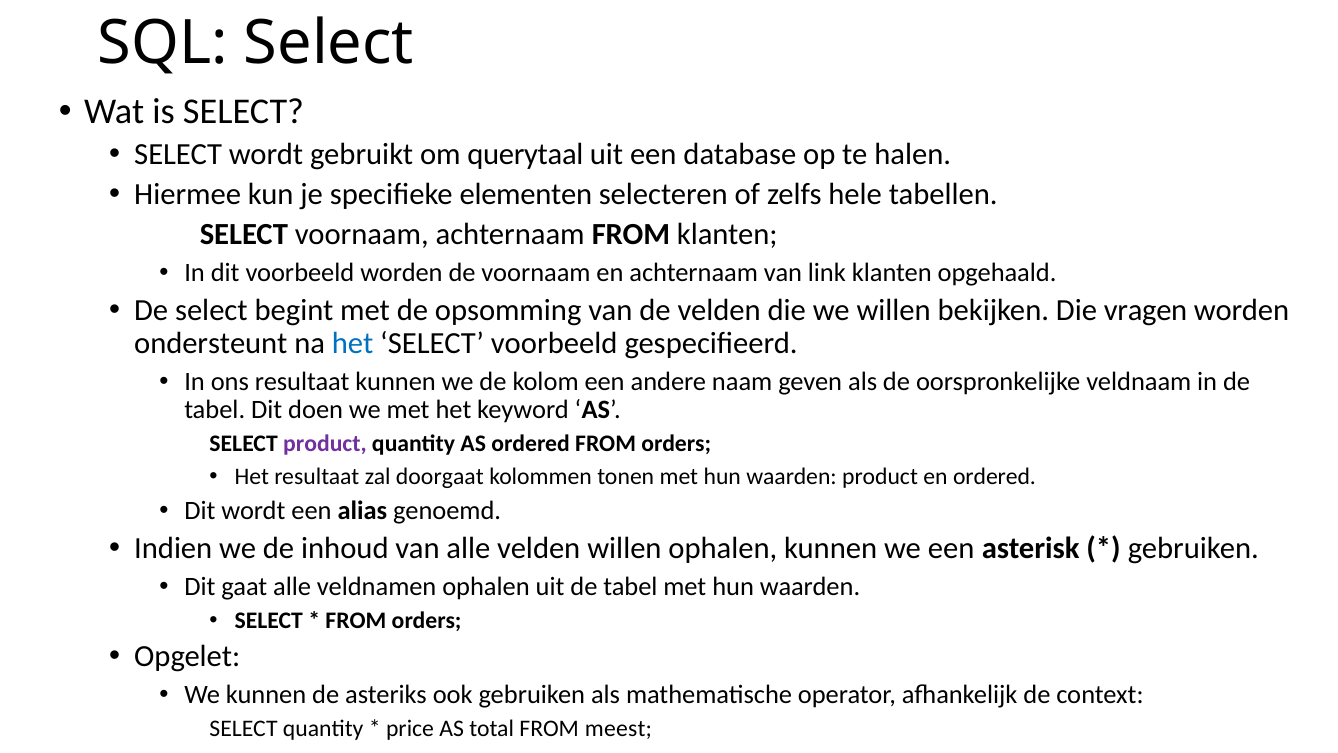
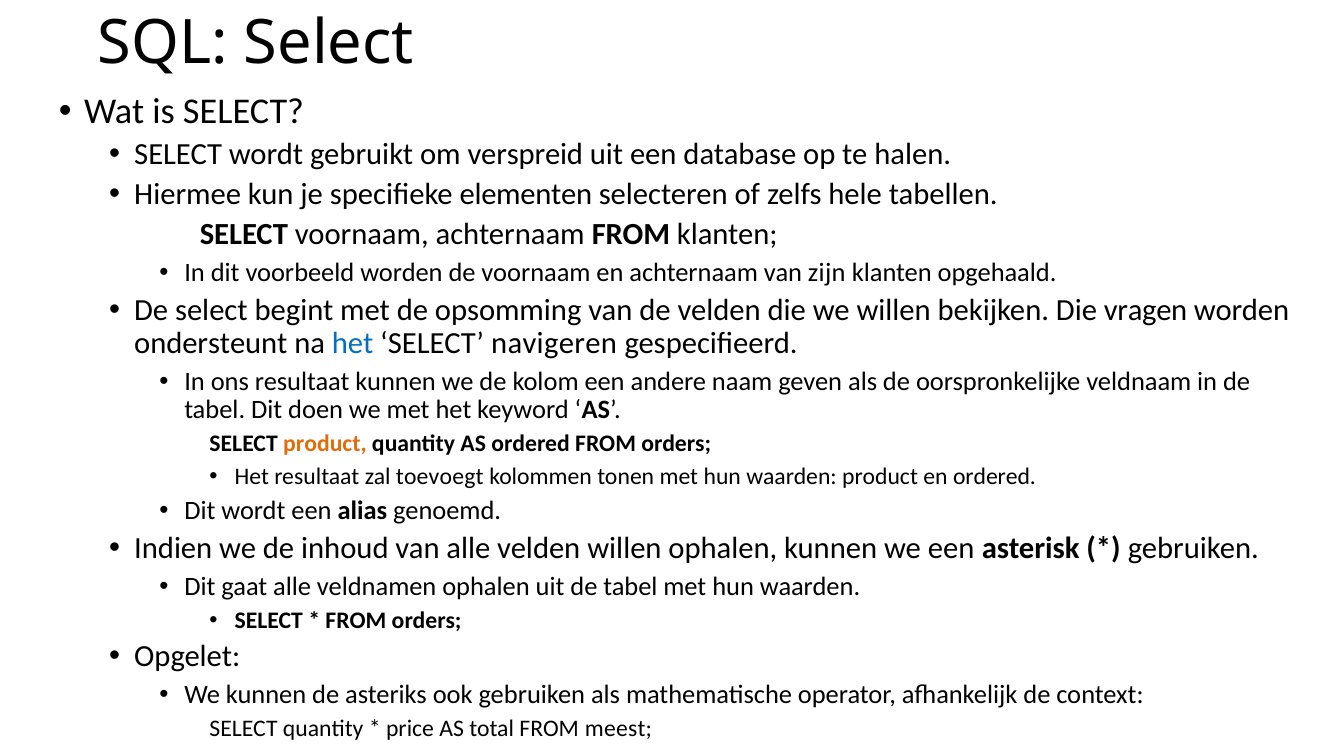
querytaal: querytaal -> verspreid
link: link -> zijn
SELECT voorbeeld: voorbeeld -> navigeren
product at (325, 444) colour: purple -> orange
doorgaat: doorgaat -> toevoegt
